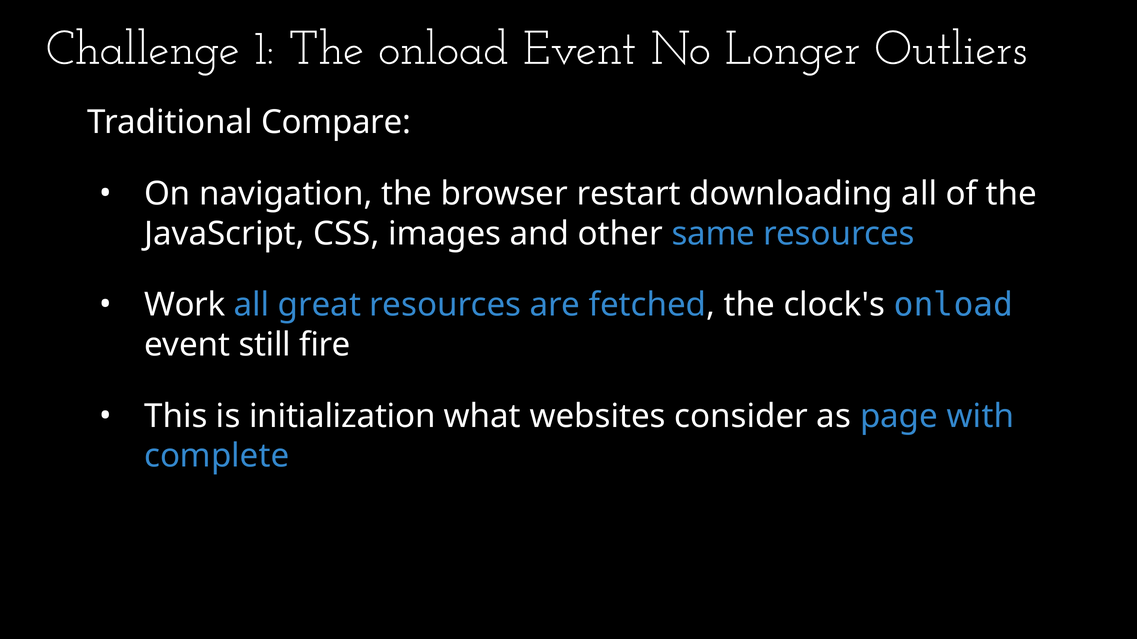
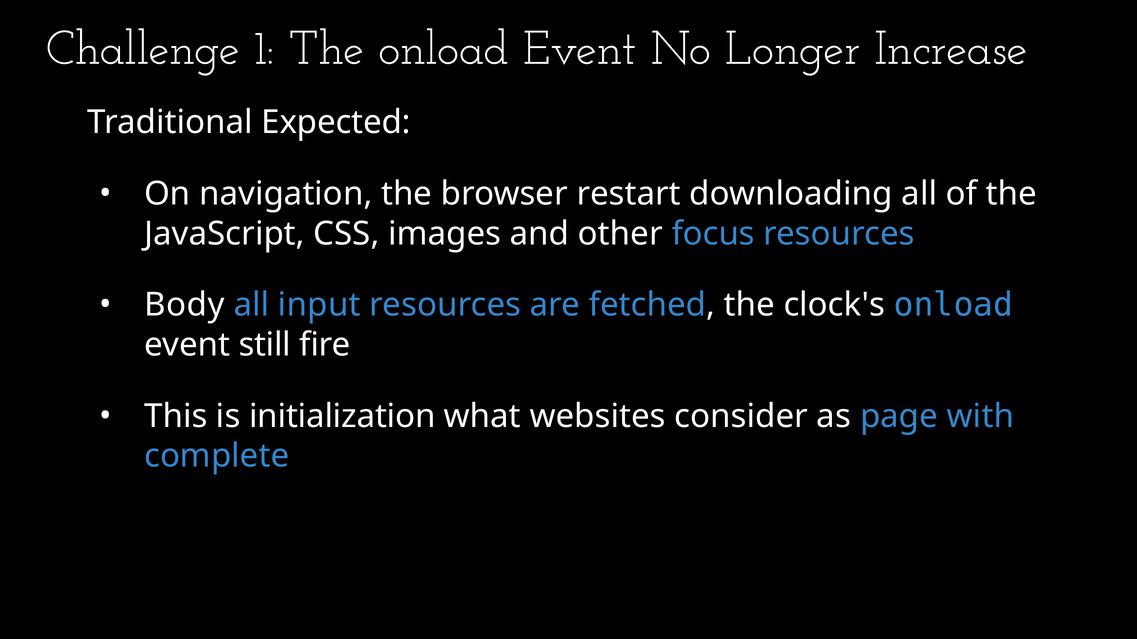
Outliers: Outliers -> Increase
Compare: Compare -> Expected
same: same -> focus
Work: Work -> Body
great: great -> input
